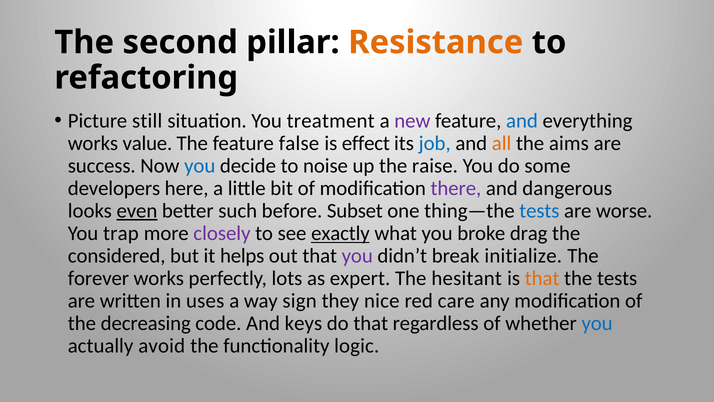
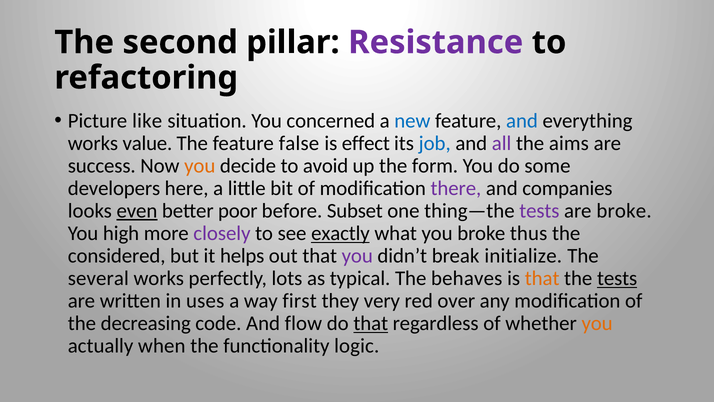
Resistance colour: orange -> purple
still: still -> like
treatment: treatment -> concerned
new colour: purple -> blue
all colour: orange -> purple
you at (200, 166) colour: blue -> orange
noise: noise -> avoid
raise: raise -> form
dangerous: dangerous -> companies
such: such -> poor
tests at (539, 211) colour: blue -> purple
are worse: worse -> broke
trap: trap -> high
drag: drag -> thus
forever: forever -> several
expert: expert -> typical
hesitant: hesitant -> behaves
tests at (617, 278) underline: none -> present
sign: sign -> first
nice: nice -> very
care: care -> over
keys: keys -> flow
that at (371, 323) underline: none -> present
you at (597, 323) colour: blue -> orange
avoid: avoid -> when
